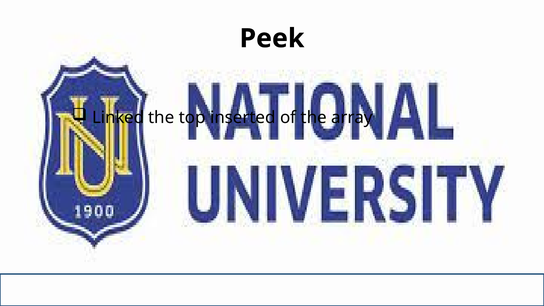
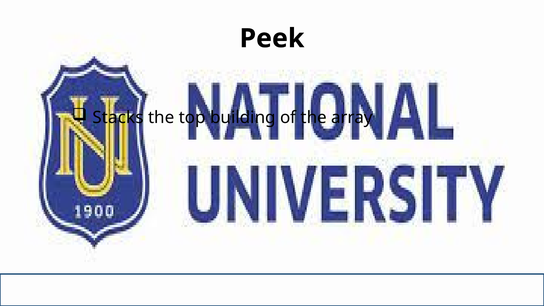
Linked: Linked -> Stacks
inserted: inserted -> building
